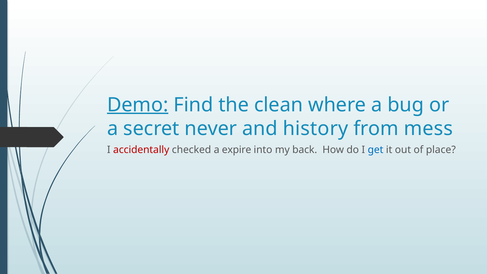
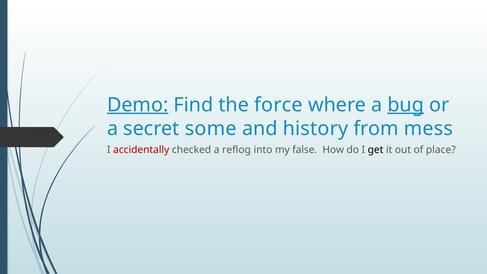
clean: clean -> force
bug underline: none -> present
never: never -> some
expire: expire -> reflog
back: back -> false
get colour: blue -> black
